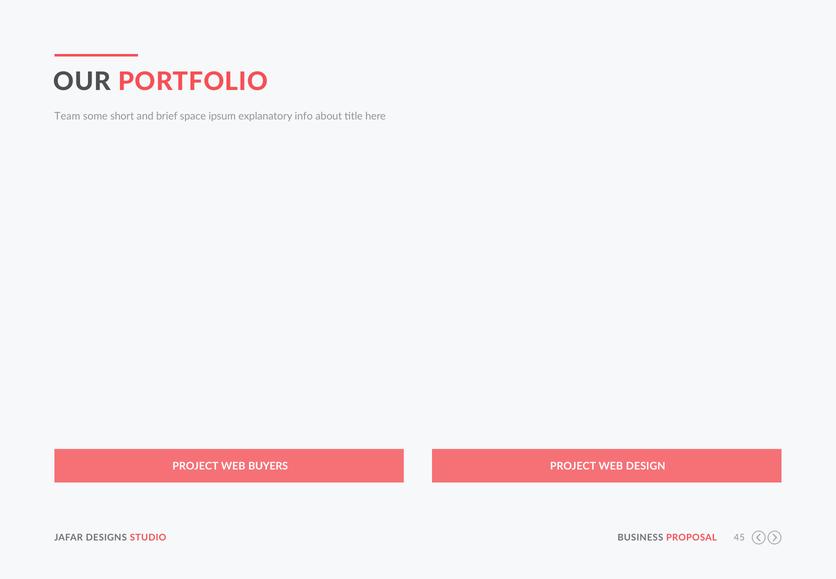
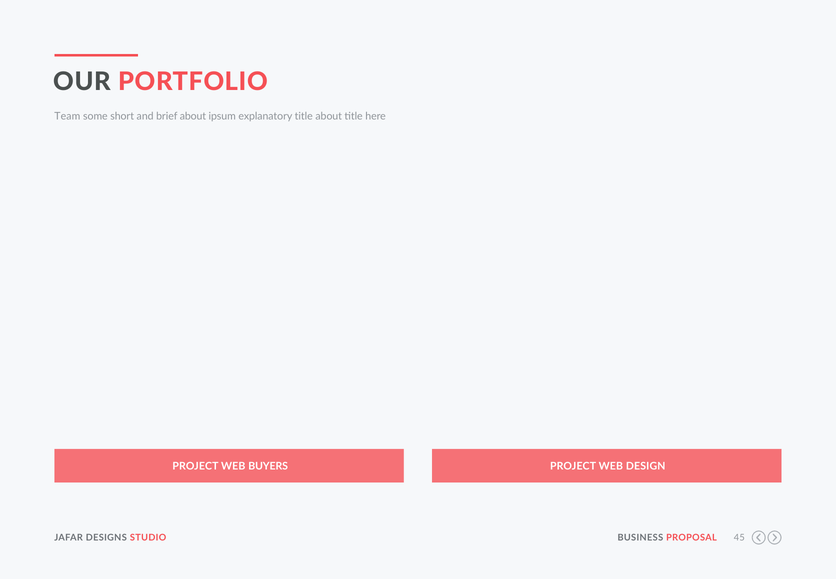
brief space: space -> about
explanatory info: info -> title
